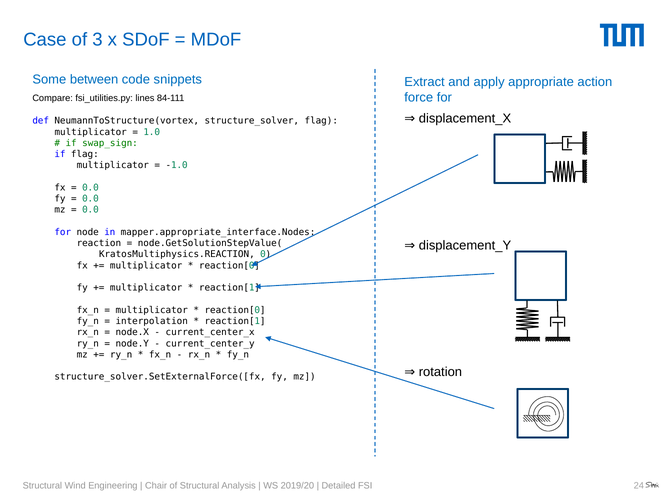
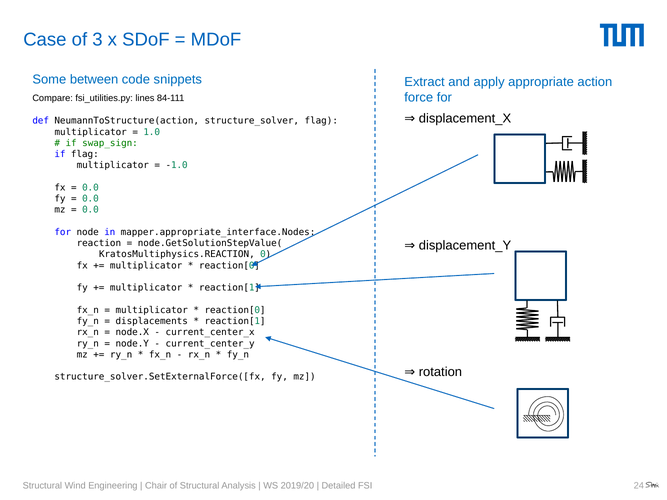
NeumannToStructure(vortex: NeumannToStructure(vortex -> NeumannToStructure(action
interpolation: interpolation -> displacements
